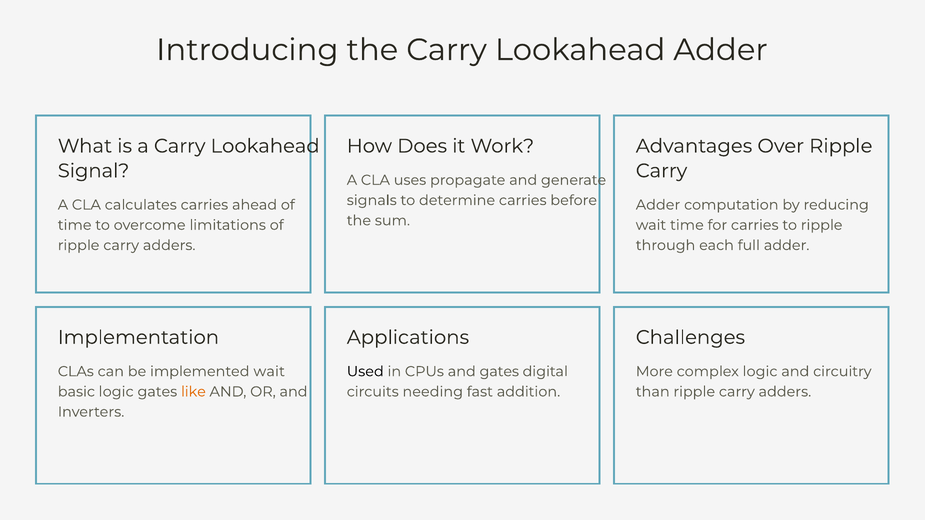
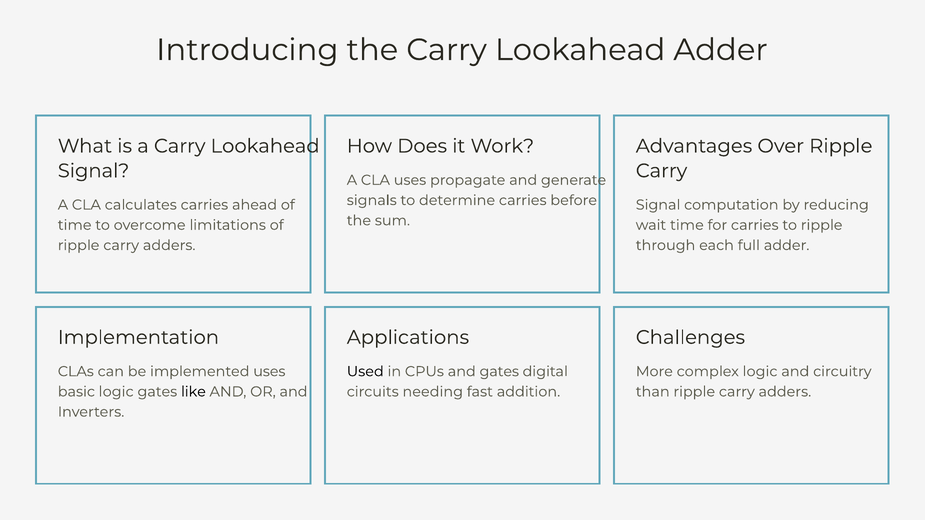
Adder at (658, 205): Adder -> Signal
implemented wait: wait -> uses
like colour: orange -> black
